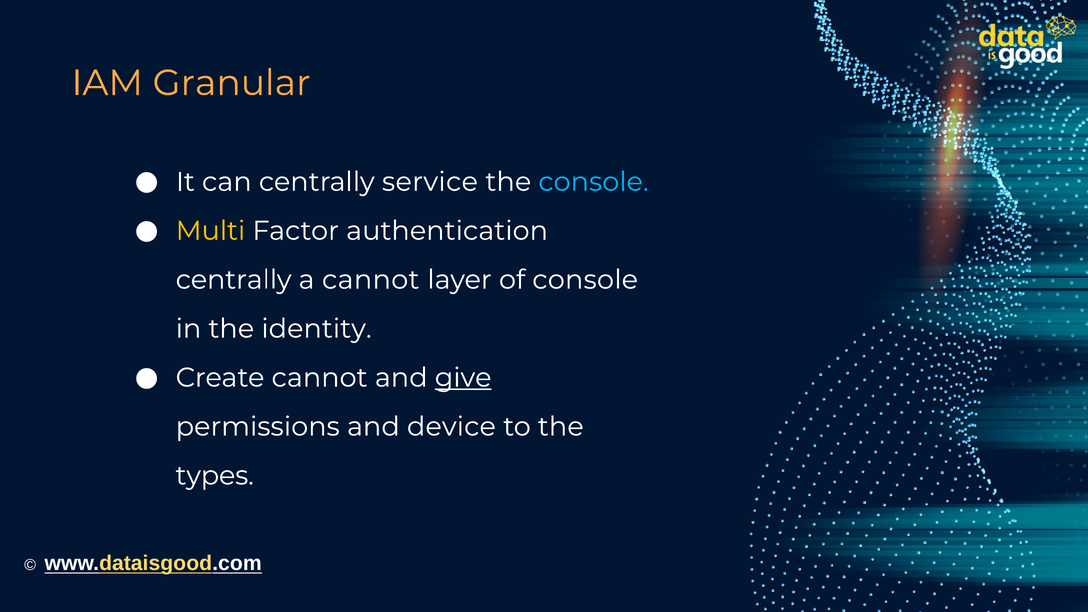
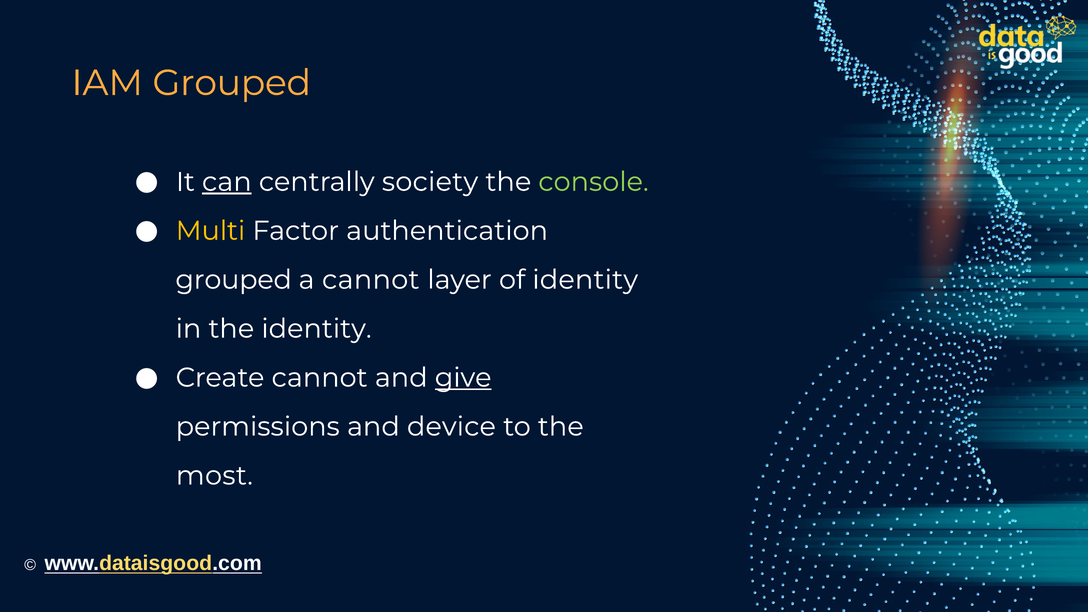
IAM Granular: Granular -> Grouped
can underline: none -> present
service: service -> society
console at (593, 182) colour: light blue -> light green
centrally at (234, 280): centrally -> grouped
of console: console -> identity
types: types -> most
